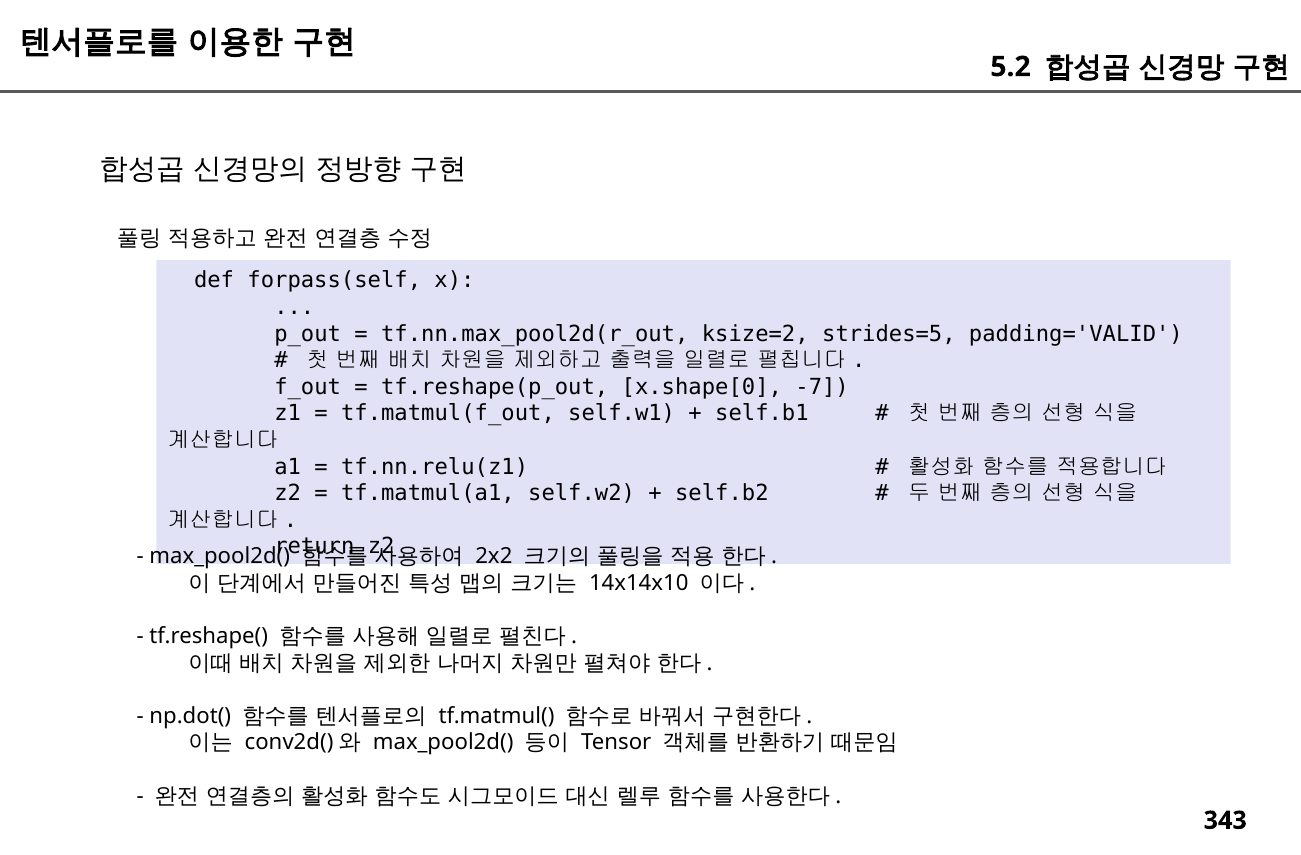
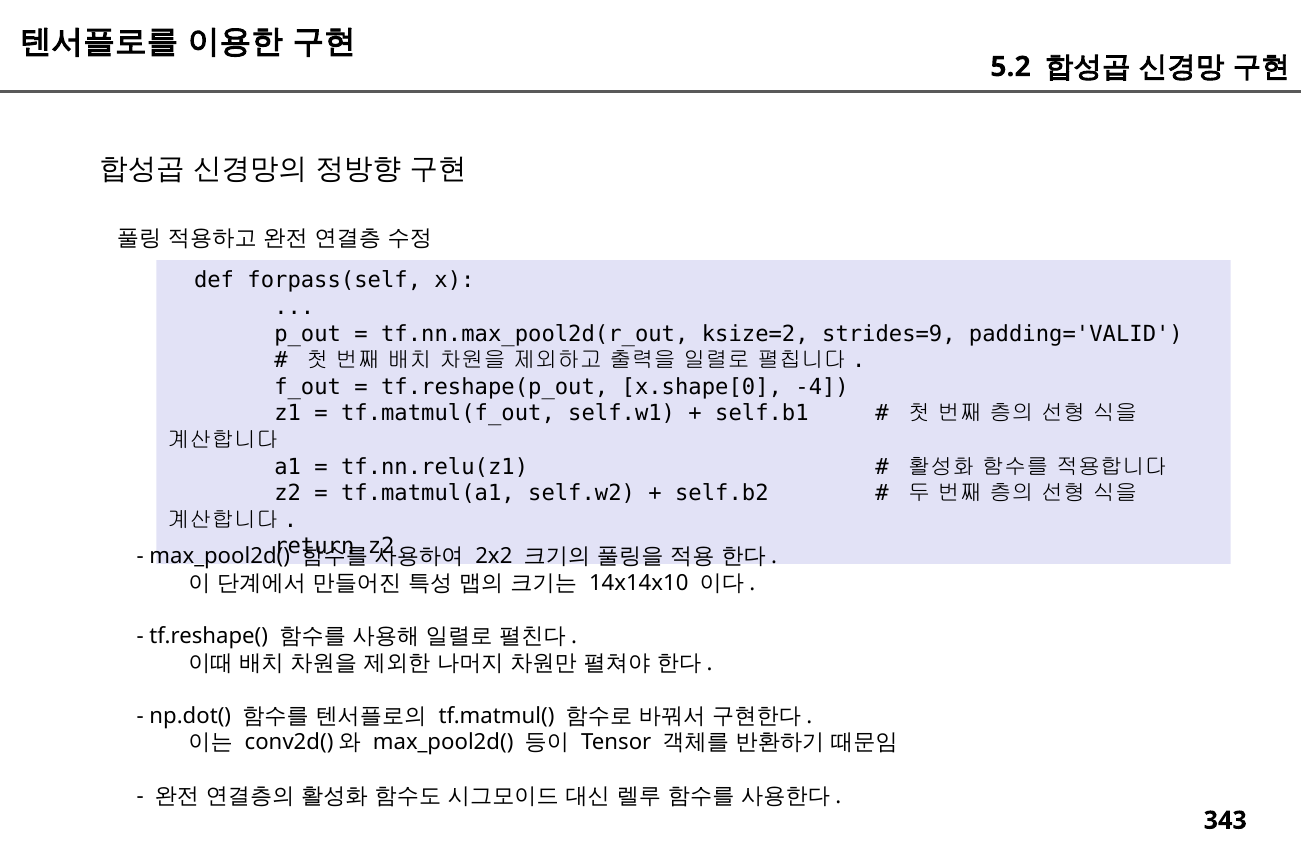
strides=5: strides=5 -> strides=9
-7: -7 -> -4
